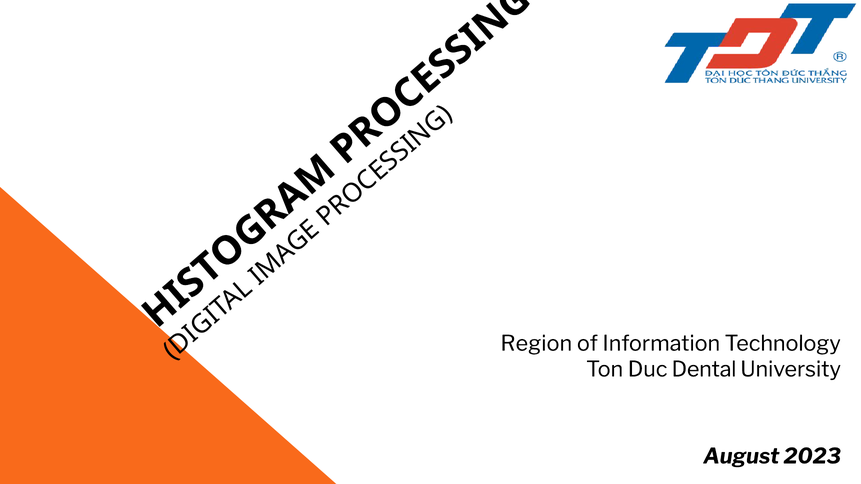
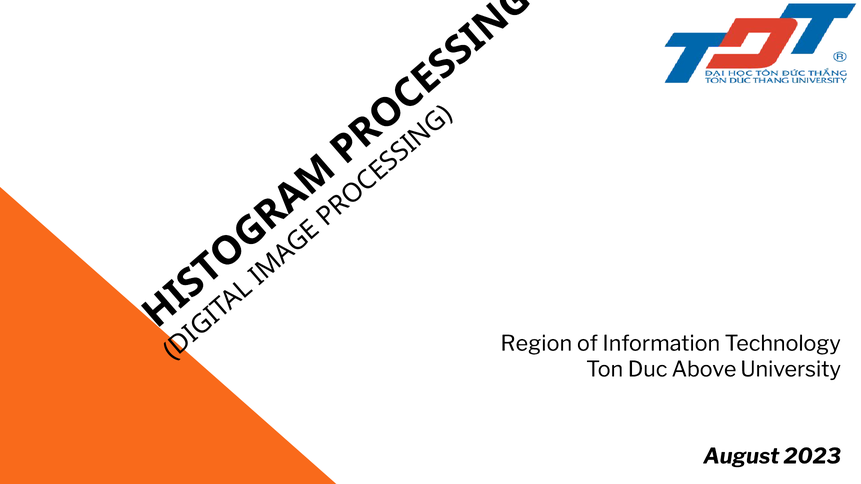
Dental: Dental -> Above
